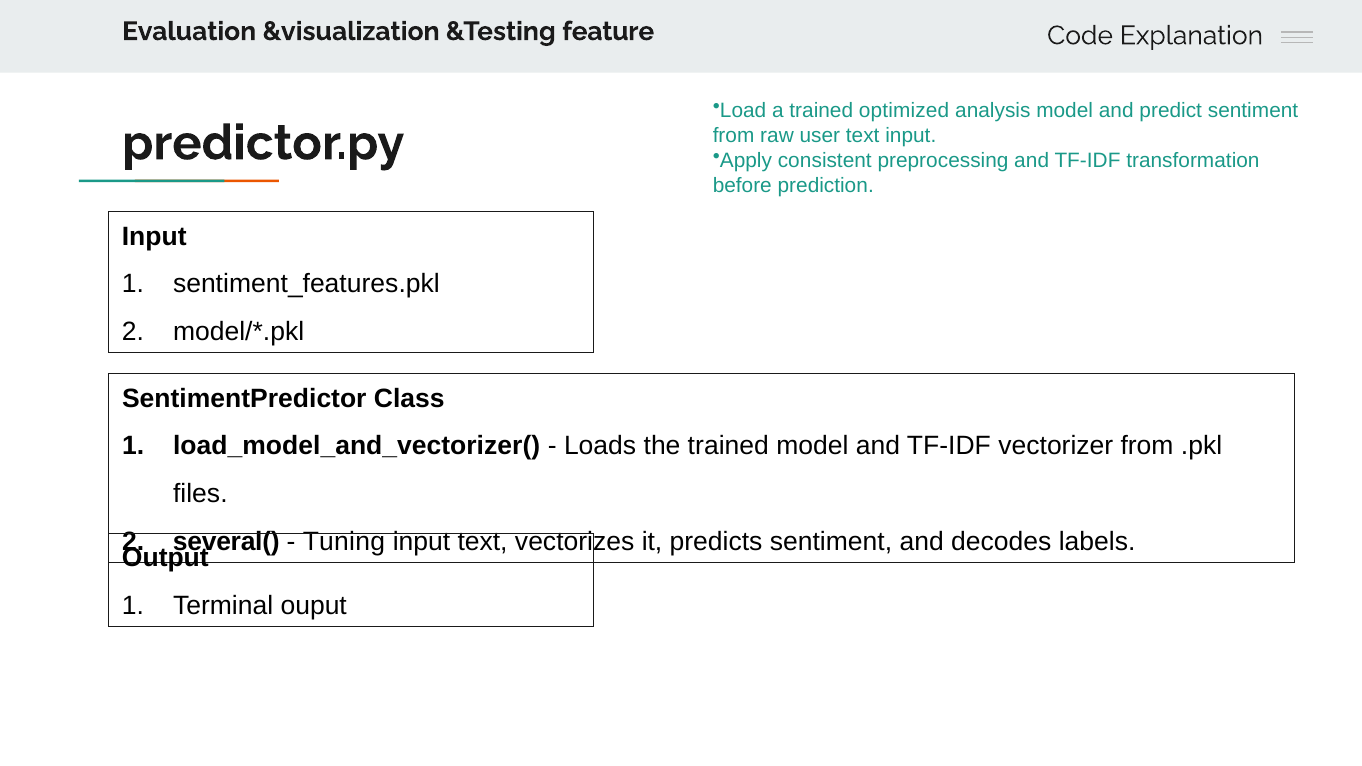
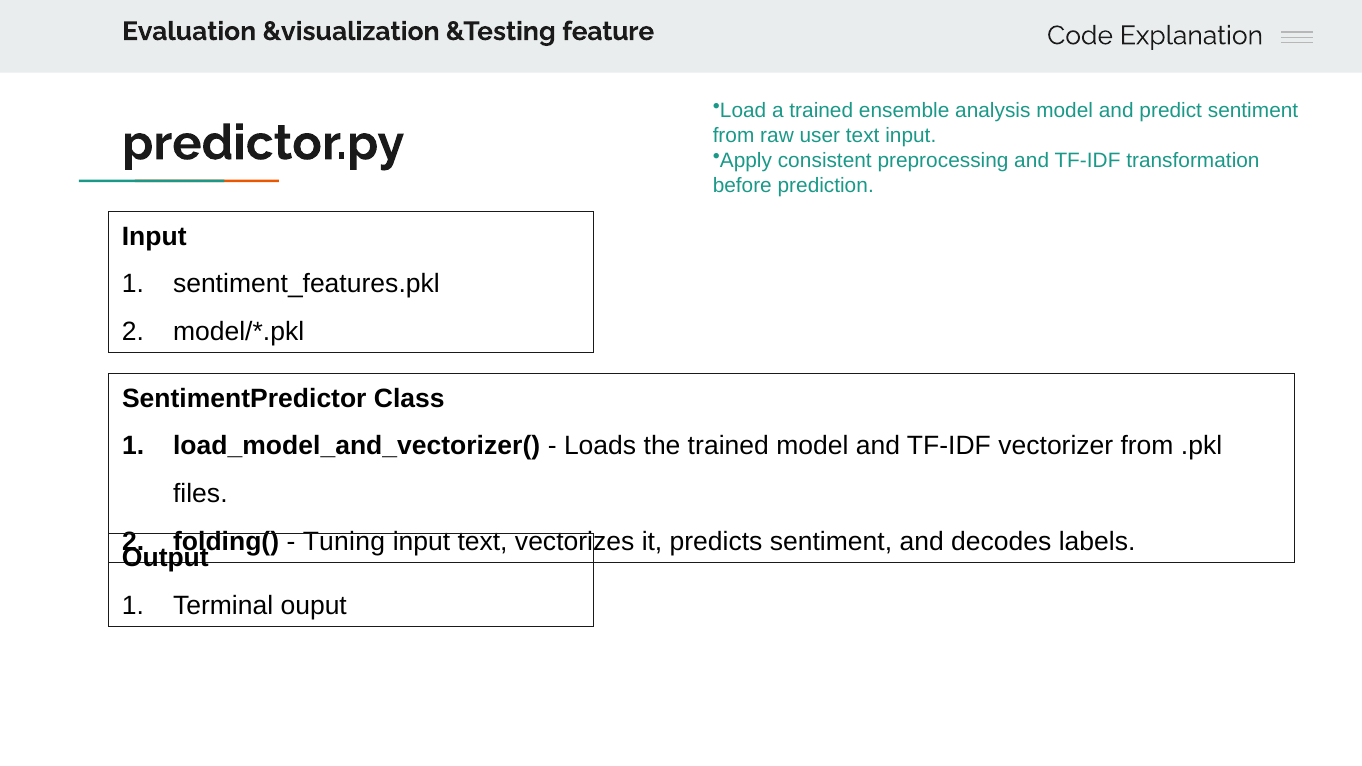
optimized: optimized -> ensemble
several(: several( -> folding(
